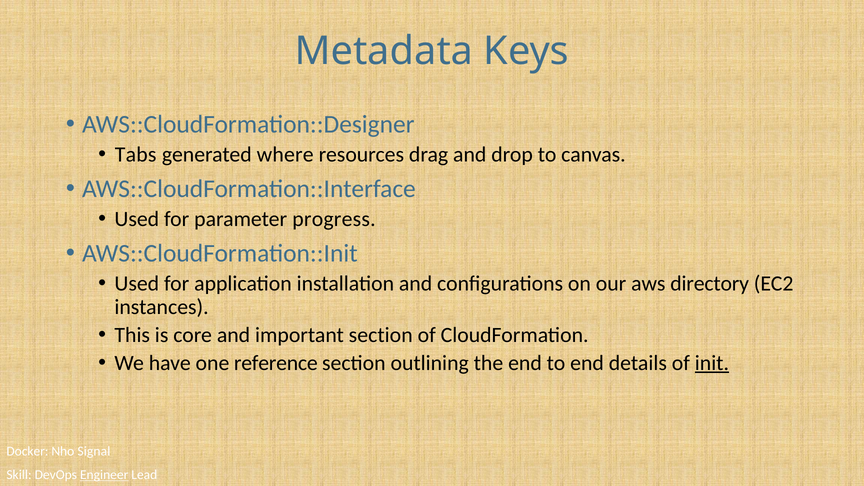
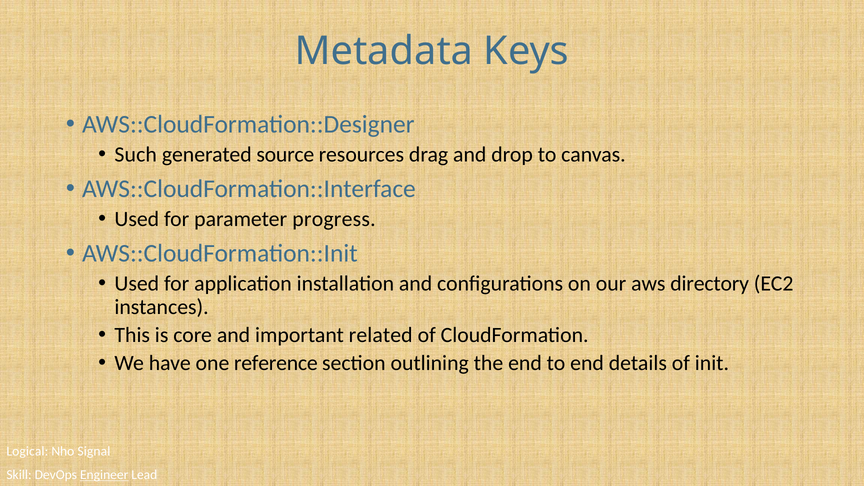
Tabs: Tabs -> Such
where: where -> source
important section: section -> related
init underline: present -> none
Docker: Docker -> Logical
